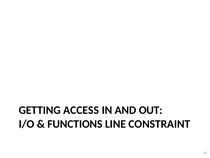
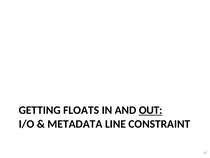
ACCESS: ACCESS -> FLOATS
OUT underline: none -> present
FUNCTIONS: FUNCTIONS -> METADATA
